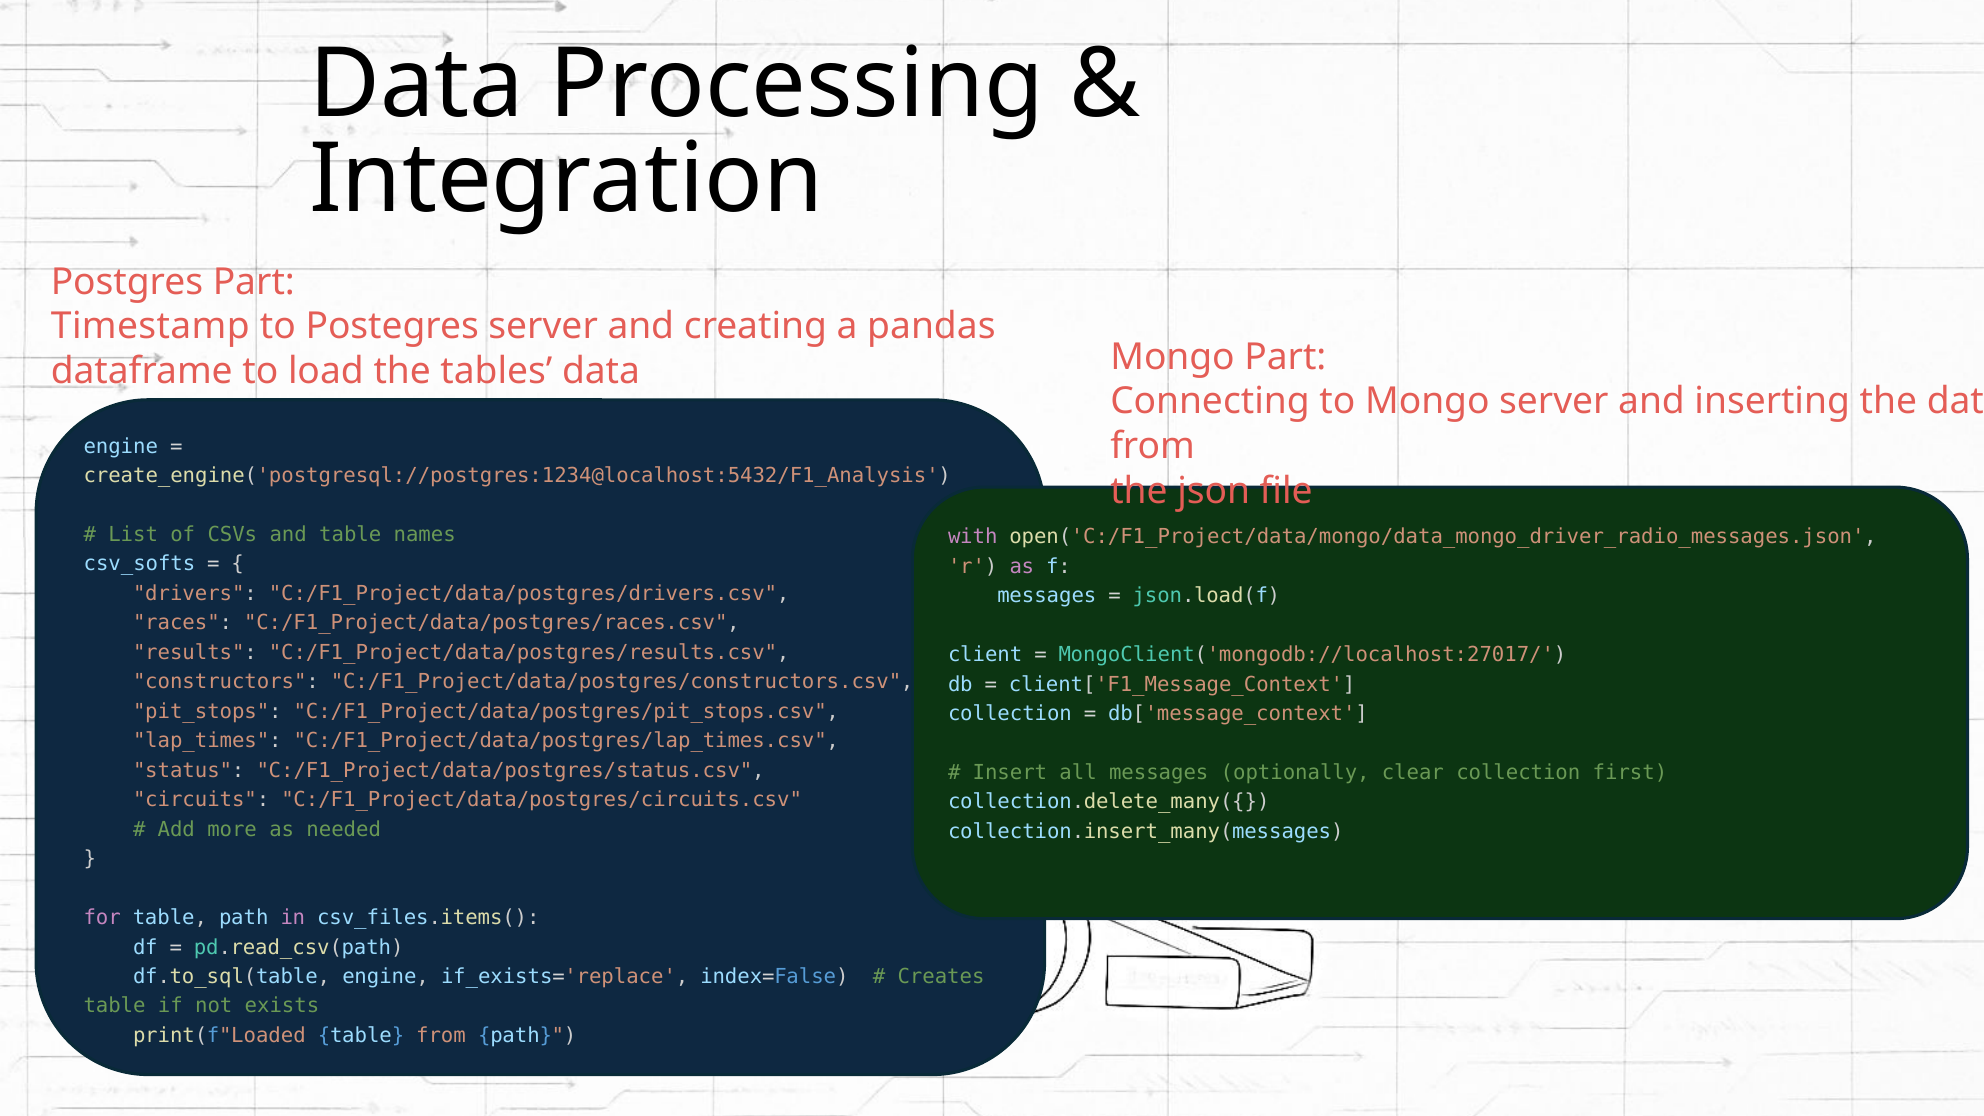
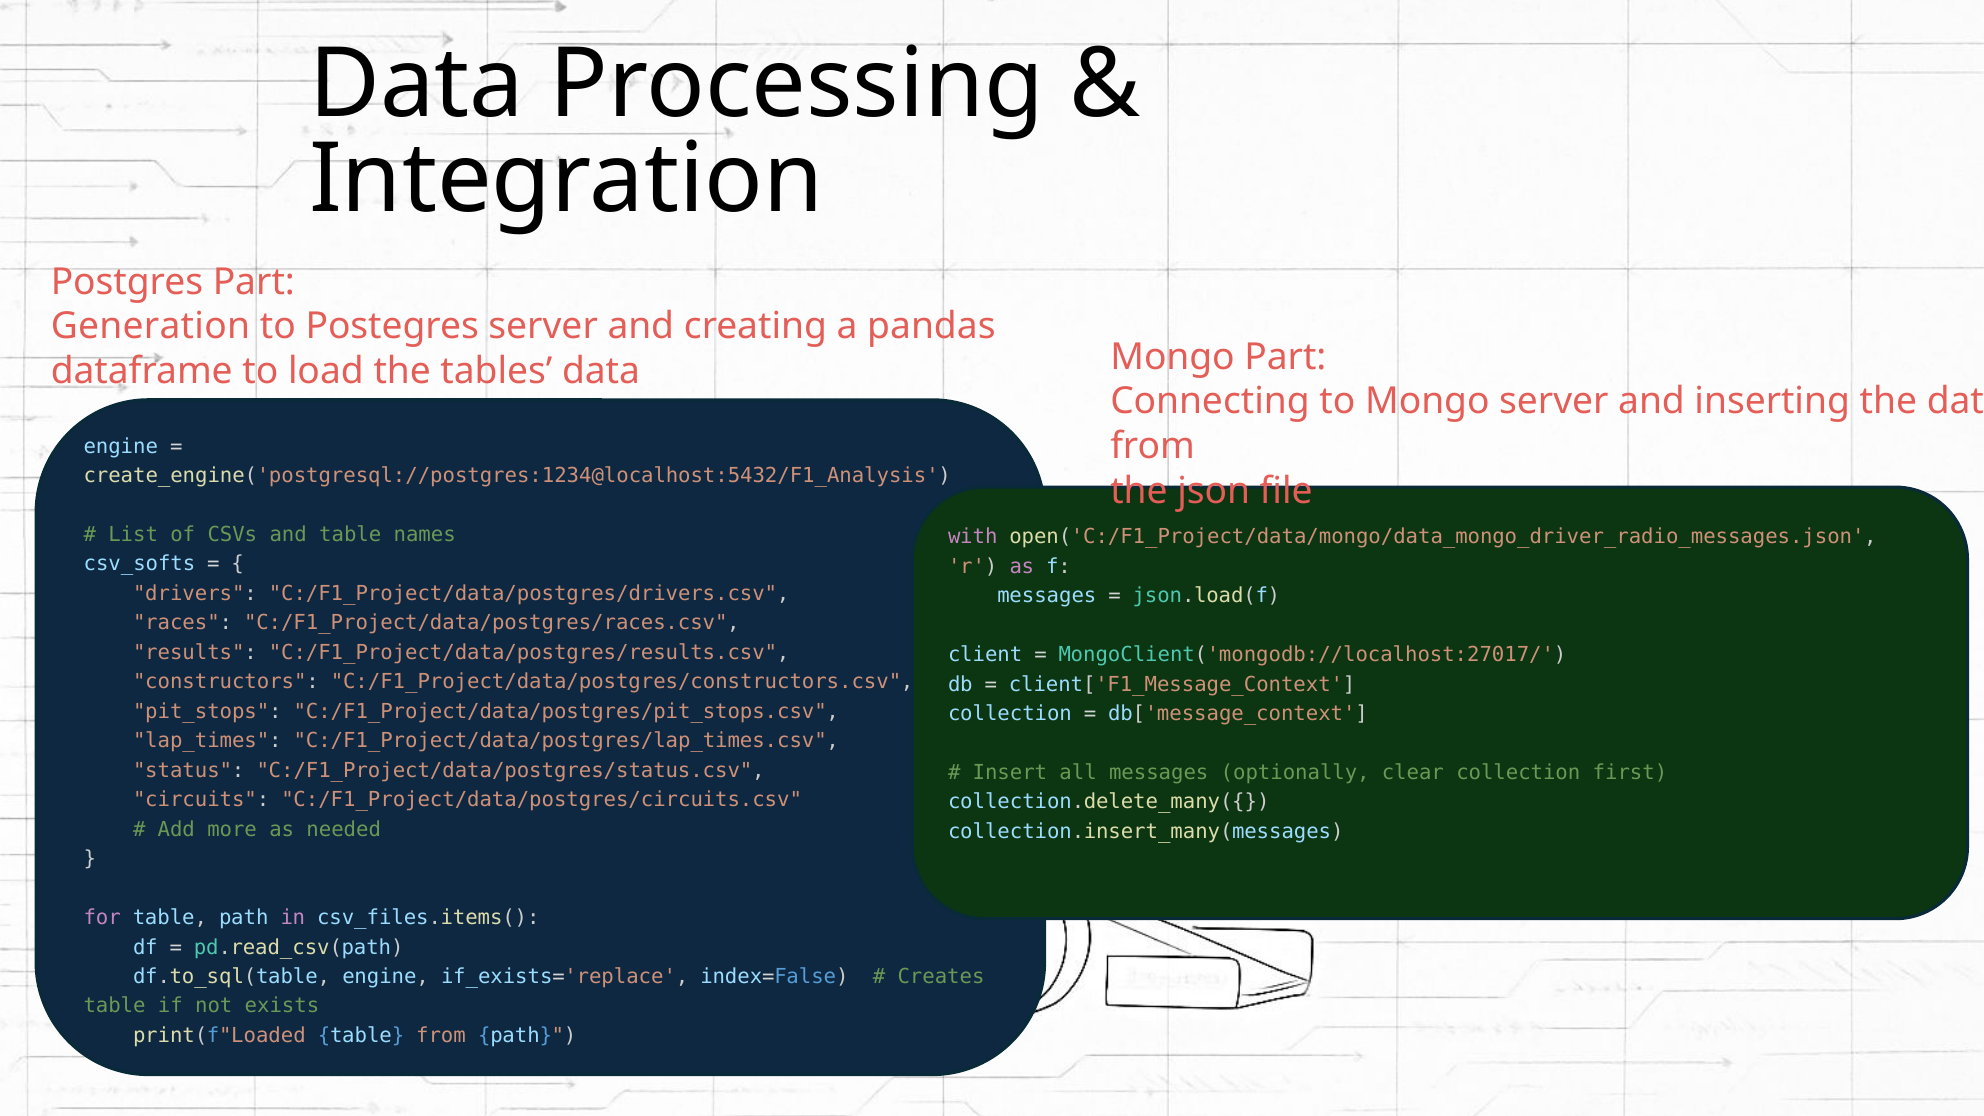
Timestamp: Timestamp -> Generation
